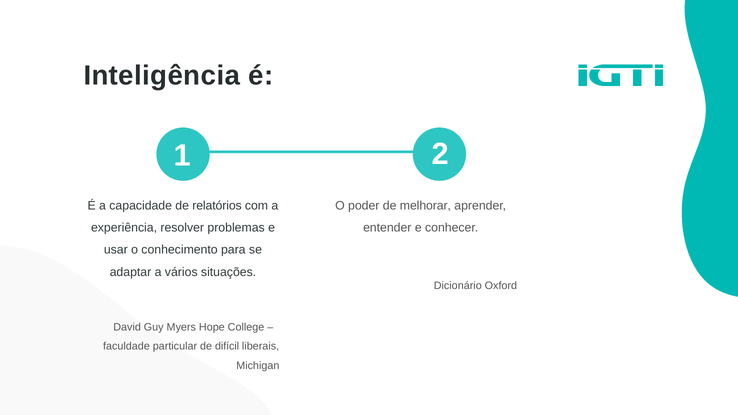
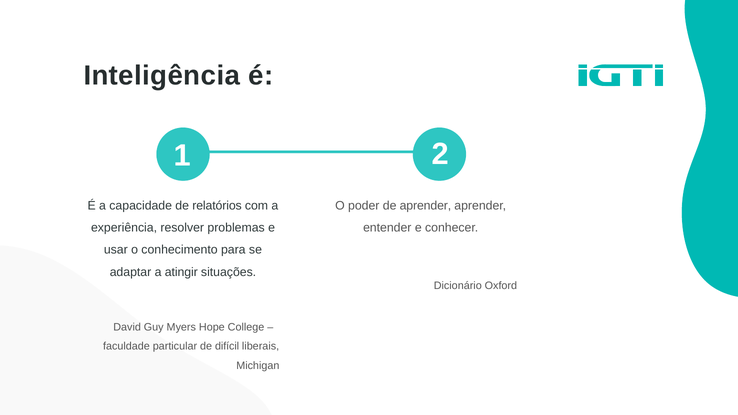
de melhorar: melhorar -> aprender
vários: vários -> atingir
